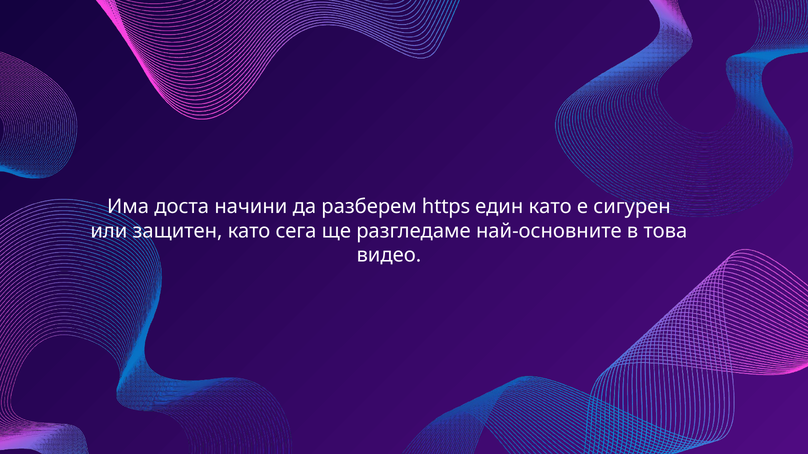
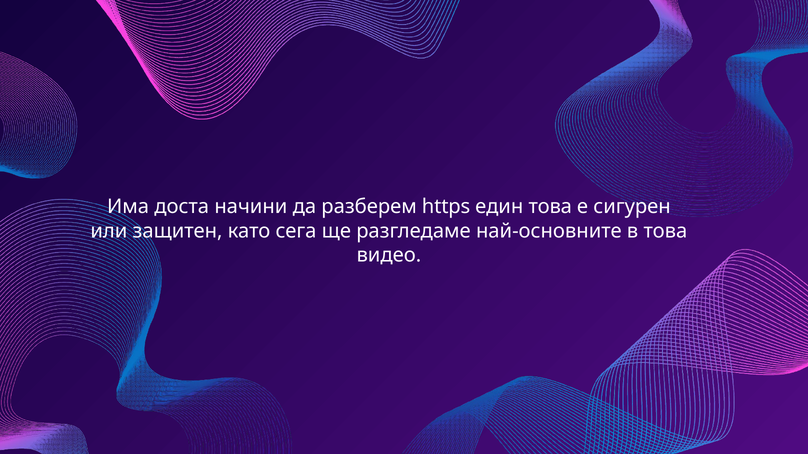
един като: като -> това
